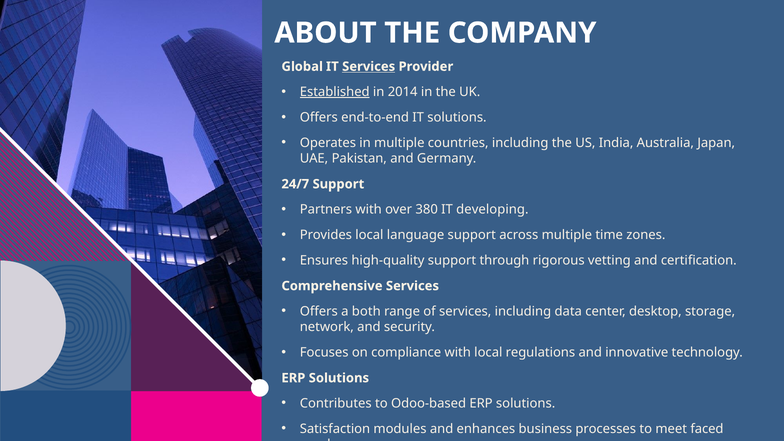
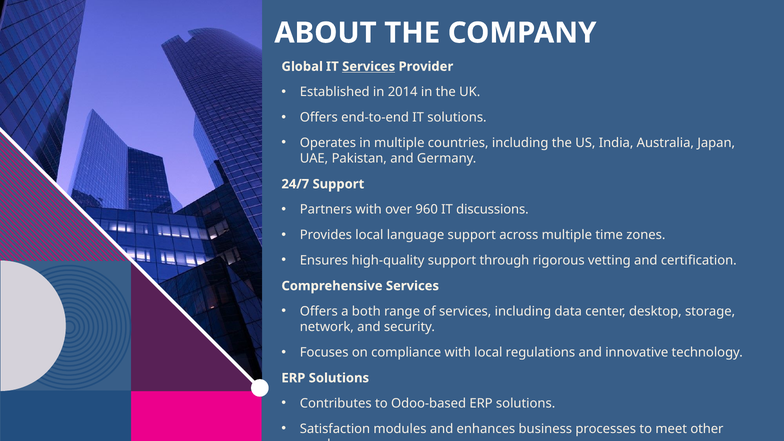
Established underline: present -> none
380: 380 -> 960
developing: developing -> discussions
faced: faced -> other
